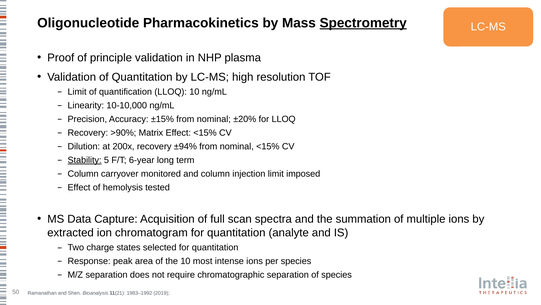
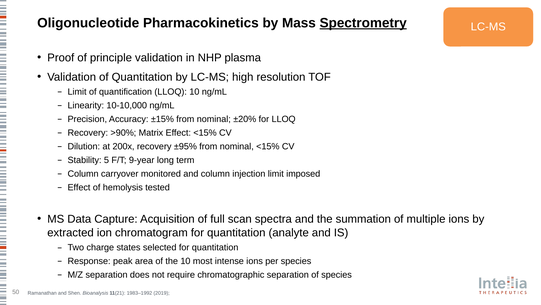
±94%: ±94% -> ±95%
Stability underline: present -> none
6-year: 6-year -> 9-year
